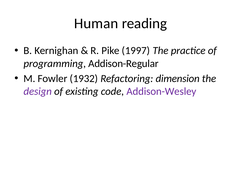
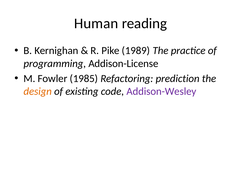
1997: 1997 -> 1989
Addison-Regular: Addison-Regular -> Addison-License
1932: 1932 -> 1985
dimension: dimension -> prediction
design colour: purple -> orange
